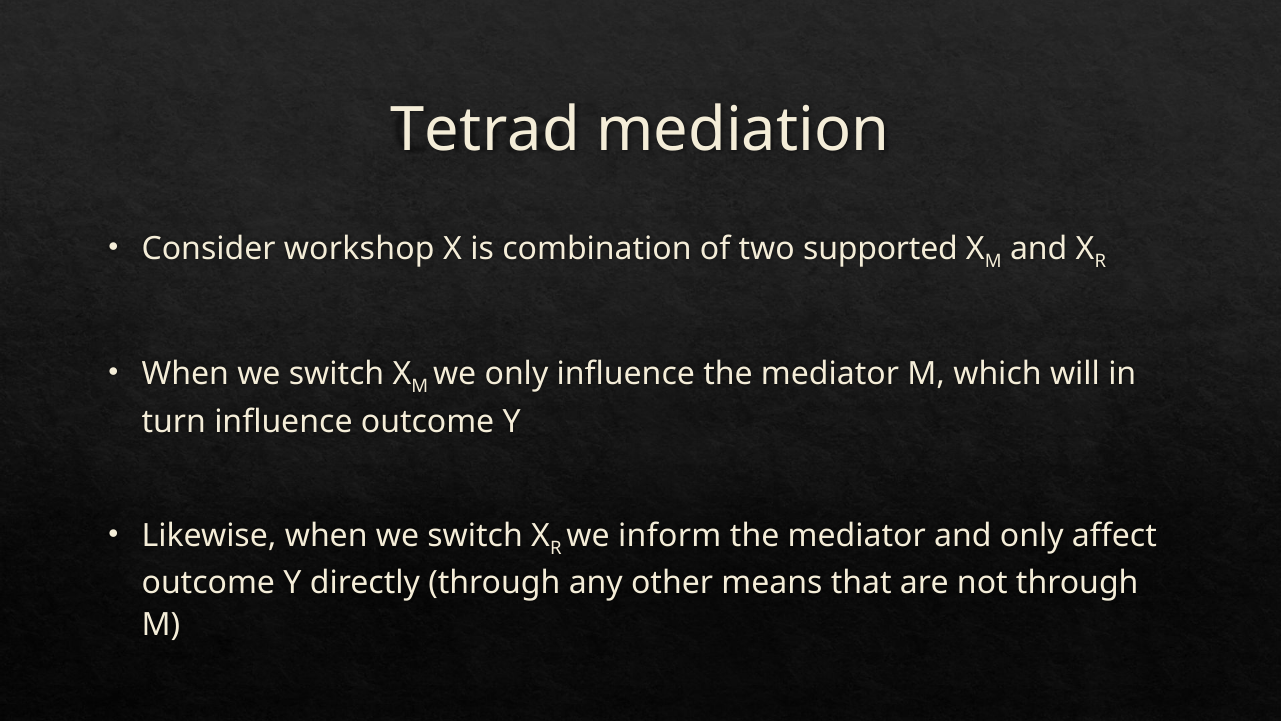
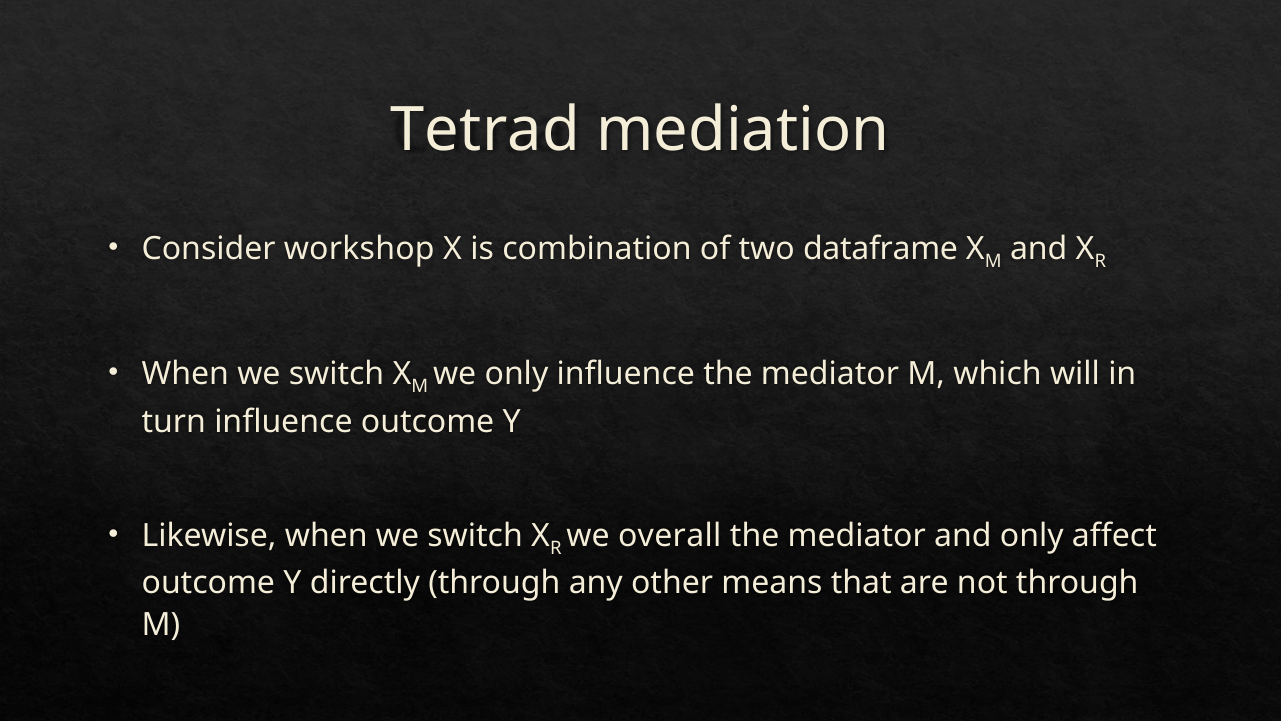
supported: supported -> dataframe
inform: inform -> overall
